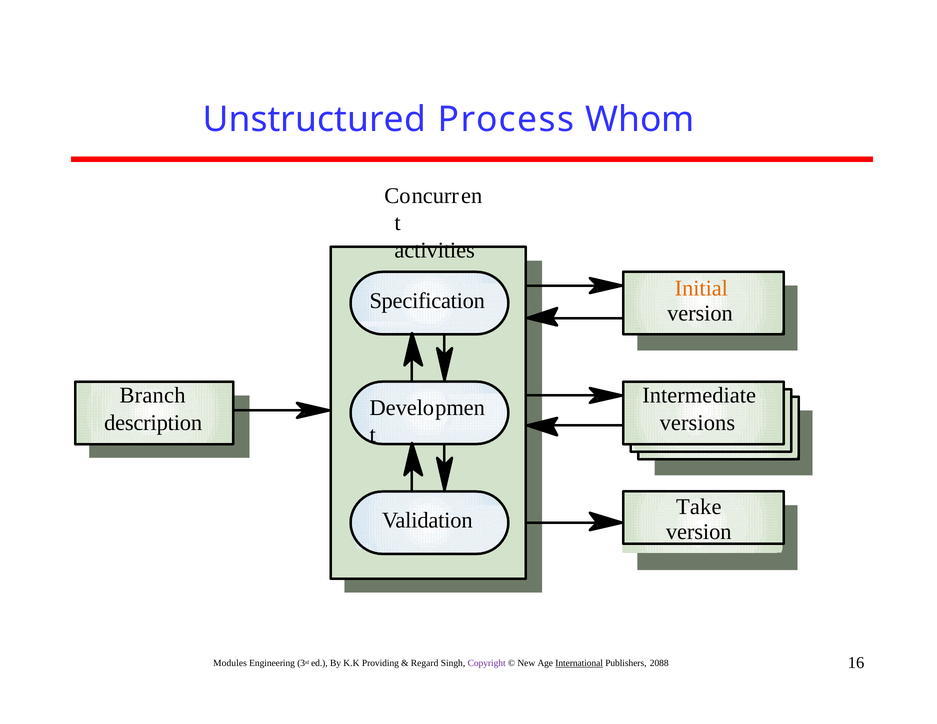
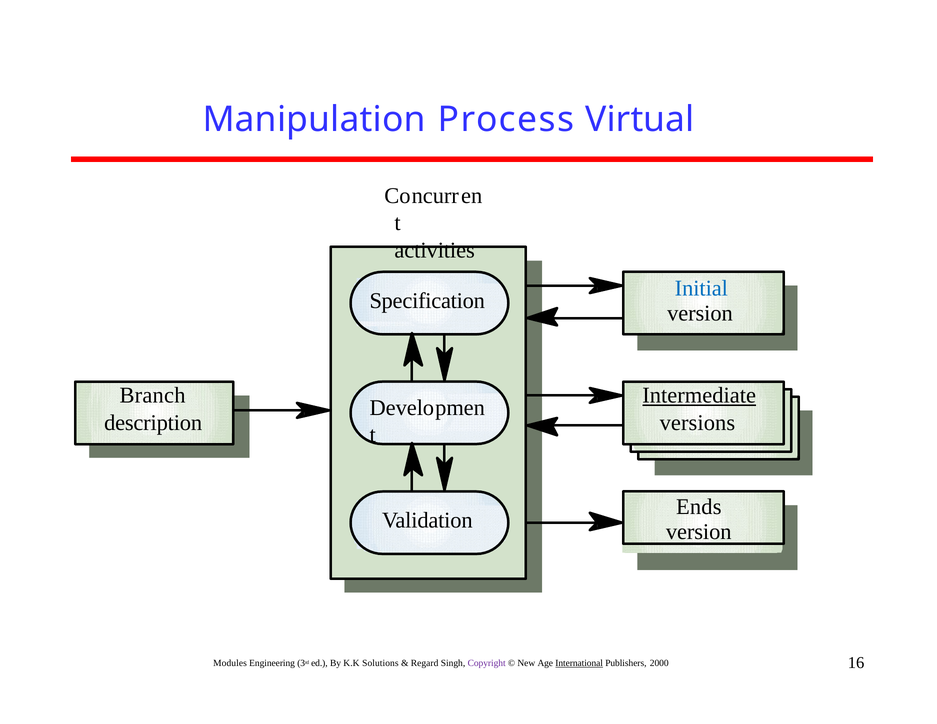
Unstructured: Unstructured -> Manipulation
Whom: Whom -> Virtual
Initial colour: orange -> blue
Intermediate underline: none -> present
Take: Take -> Ends
Providing: Providing -> Solutions
2088: 2088 -> 2000
